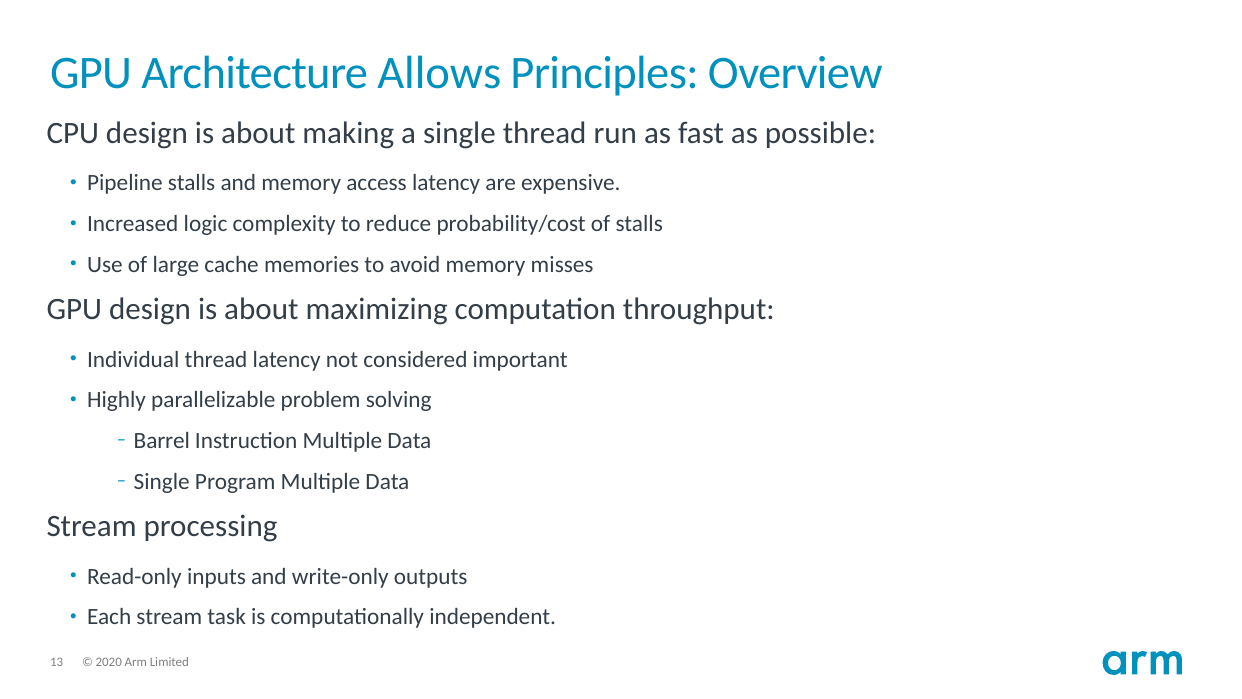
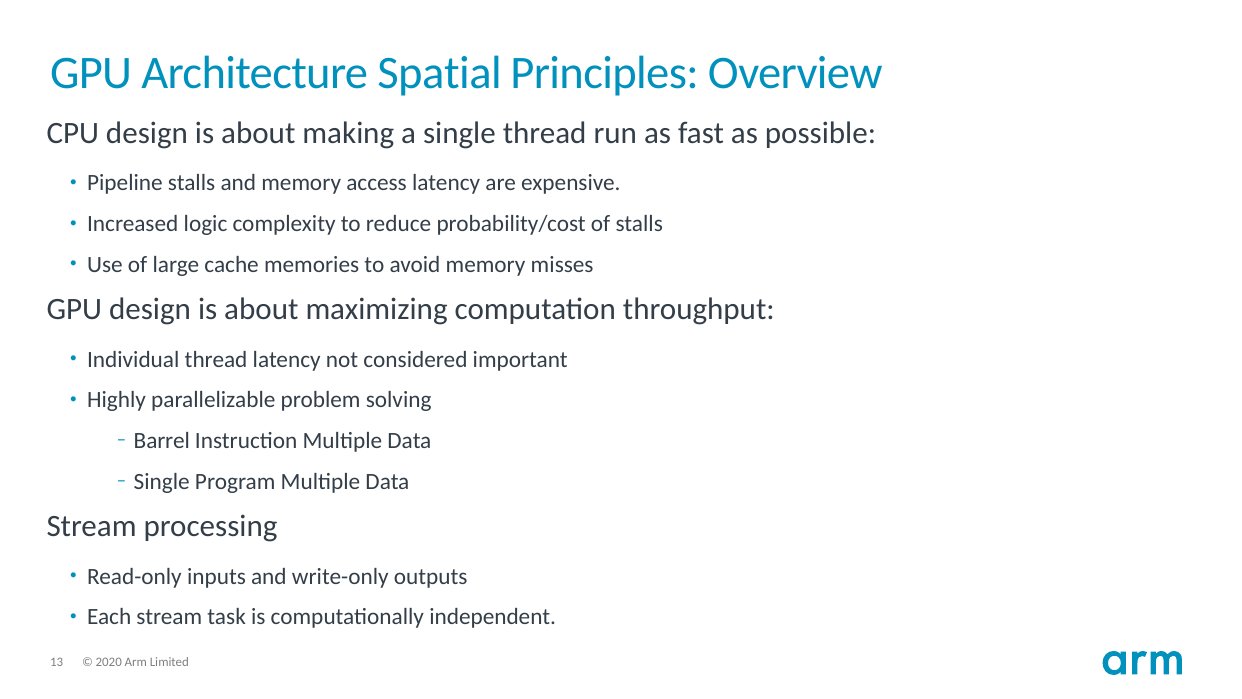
Allows: Allows -> Spatial
